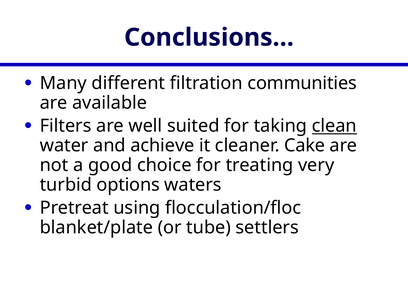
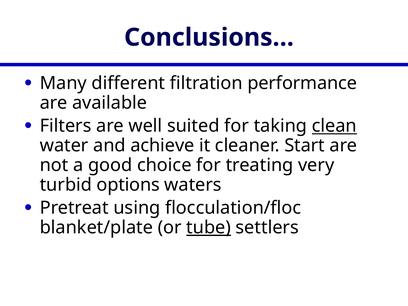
communities: communities -> performance
Cake: Cake -> Start
tube underline: none -> present
